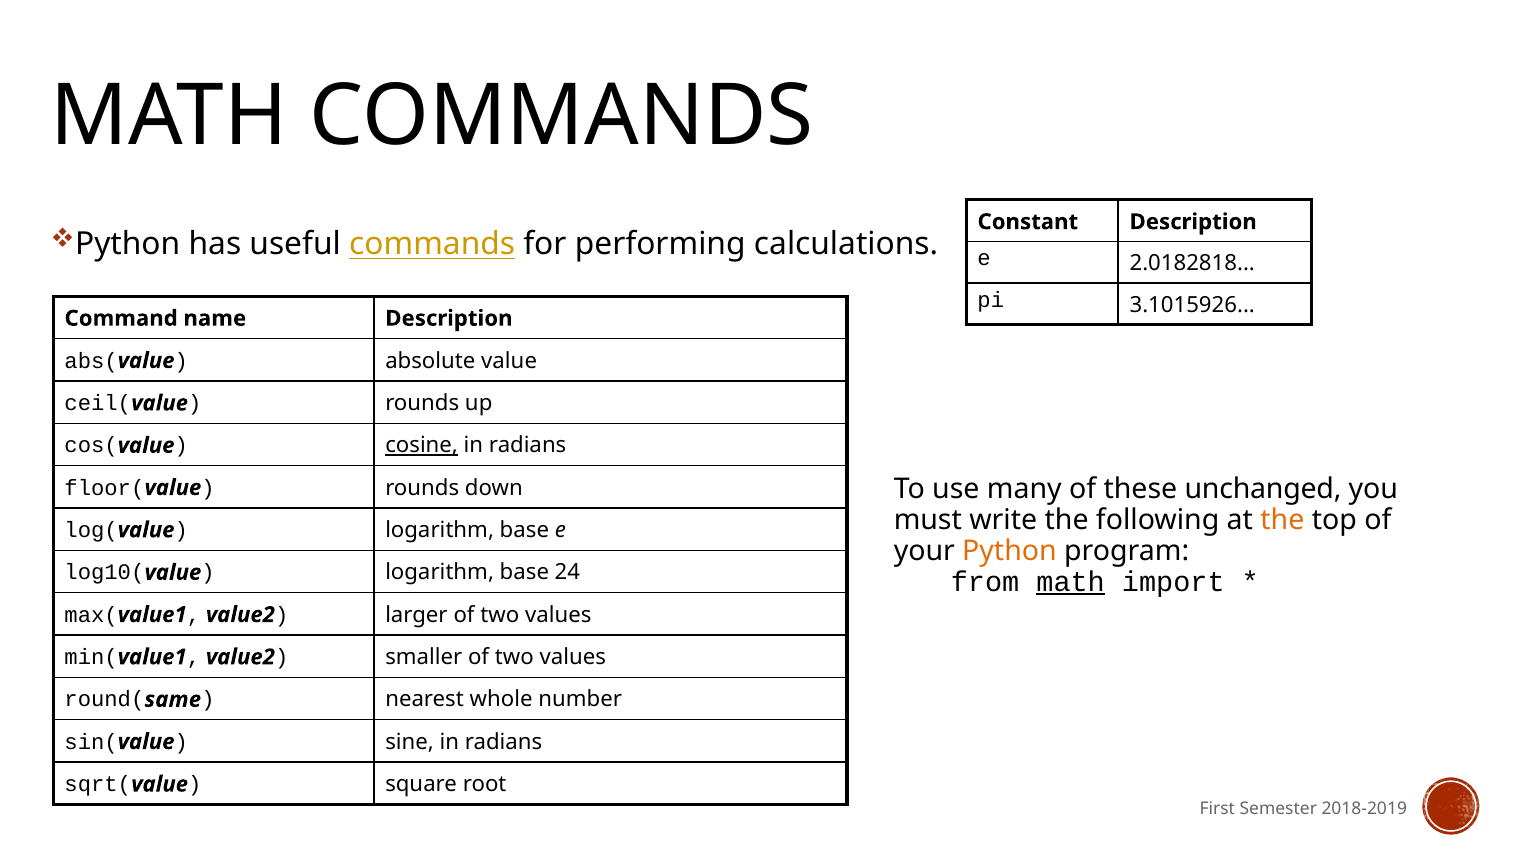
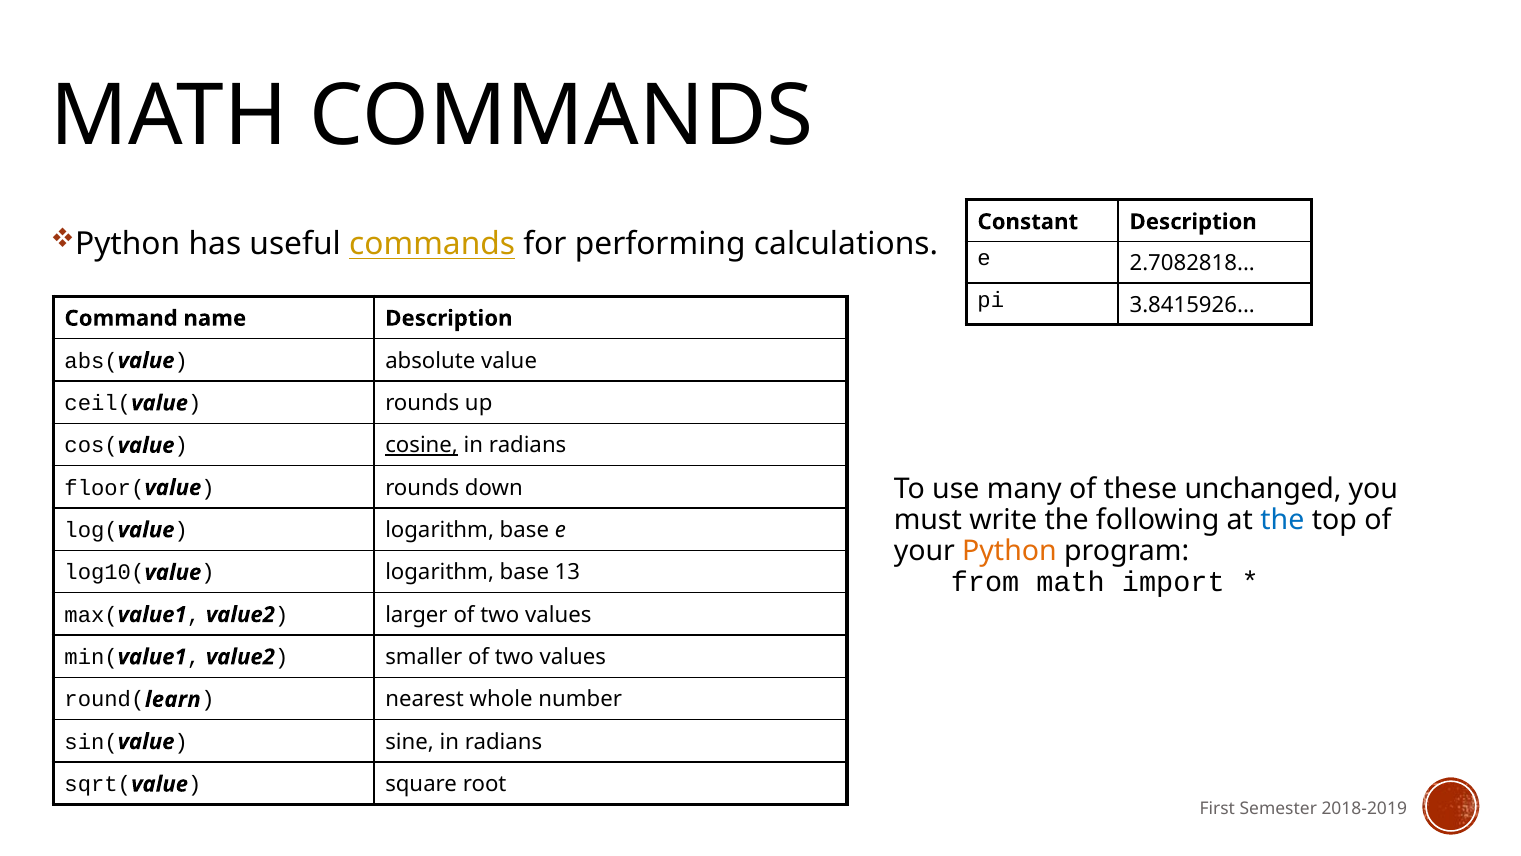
2.0182818: 2.0182818 -> 2.7082818
3.1015926: 3.1015926 -> 3.8415926
the at (1282, 520) colour: orange -> blue
24: 24 -> 13
math at (1071, 581) underline: present -> none
same: same -> learn
